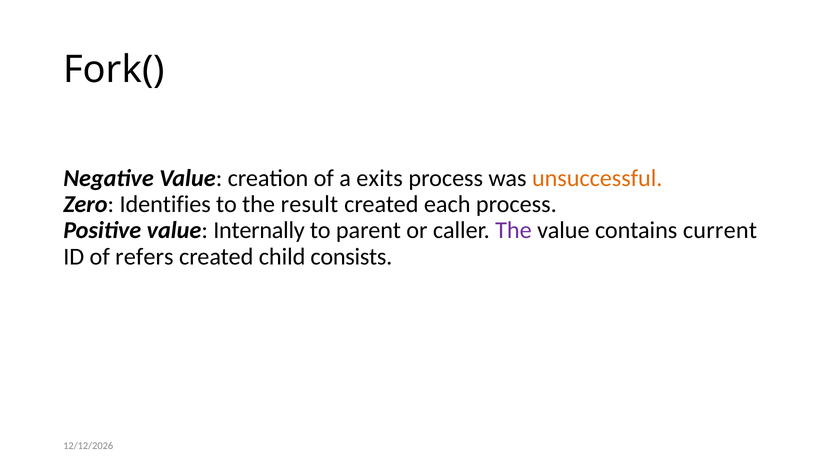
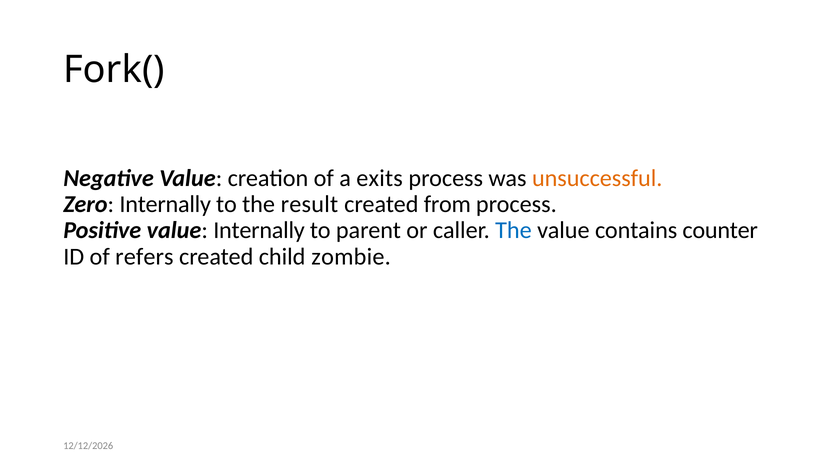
Zero Identifies: Identifies -> Internally
each: each -> from
The at (513, 230) colour: purple -> blue
current: current -> counter
consists: consists -> zombie
